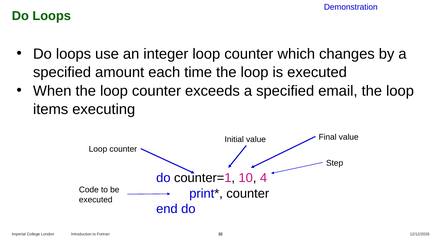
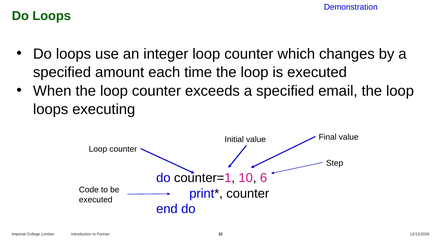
items at (51, 109): items -> loops
4: 4 -> 6
